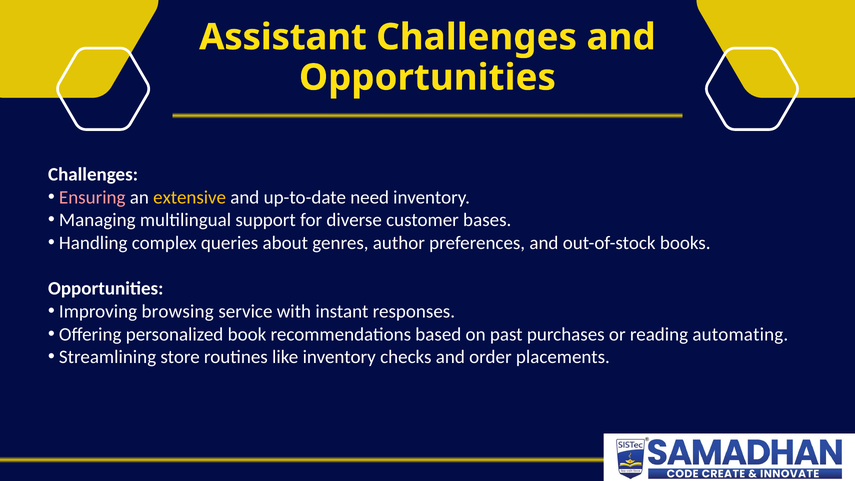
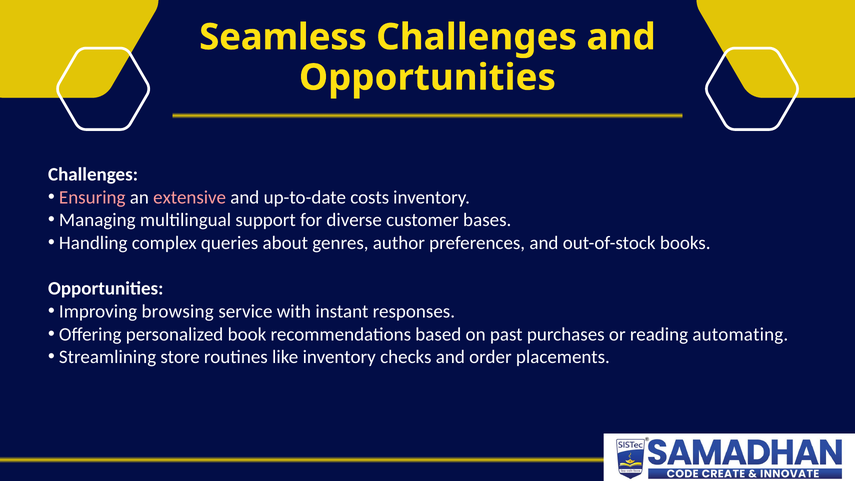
Assistant: Assistant -> Seamless
extensive colour: yellow -> pink
need: need -> costs
